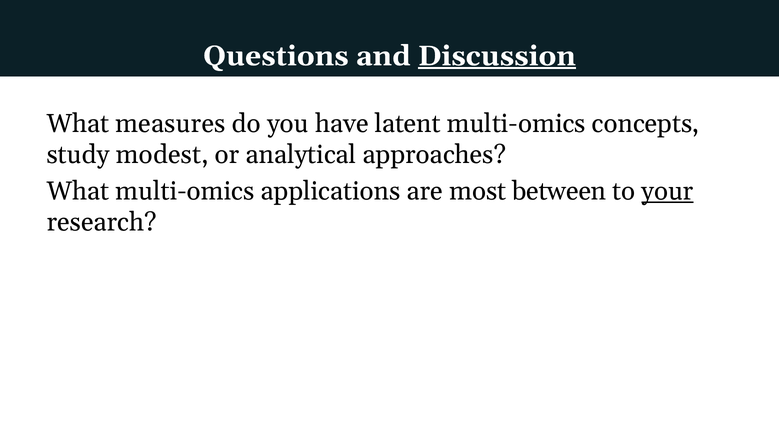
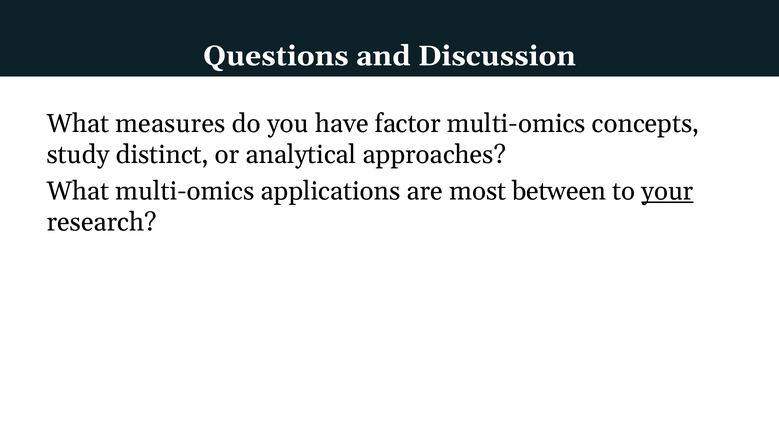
Discussion underline: present -> none
latent: latent -> factor
modest: modest -> distinct
